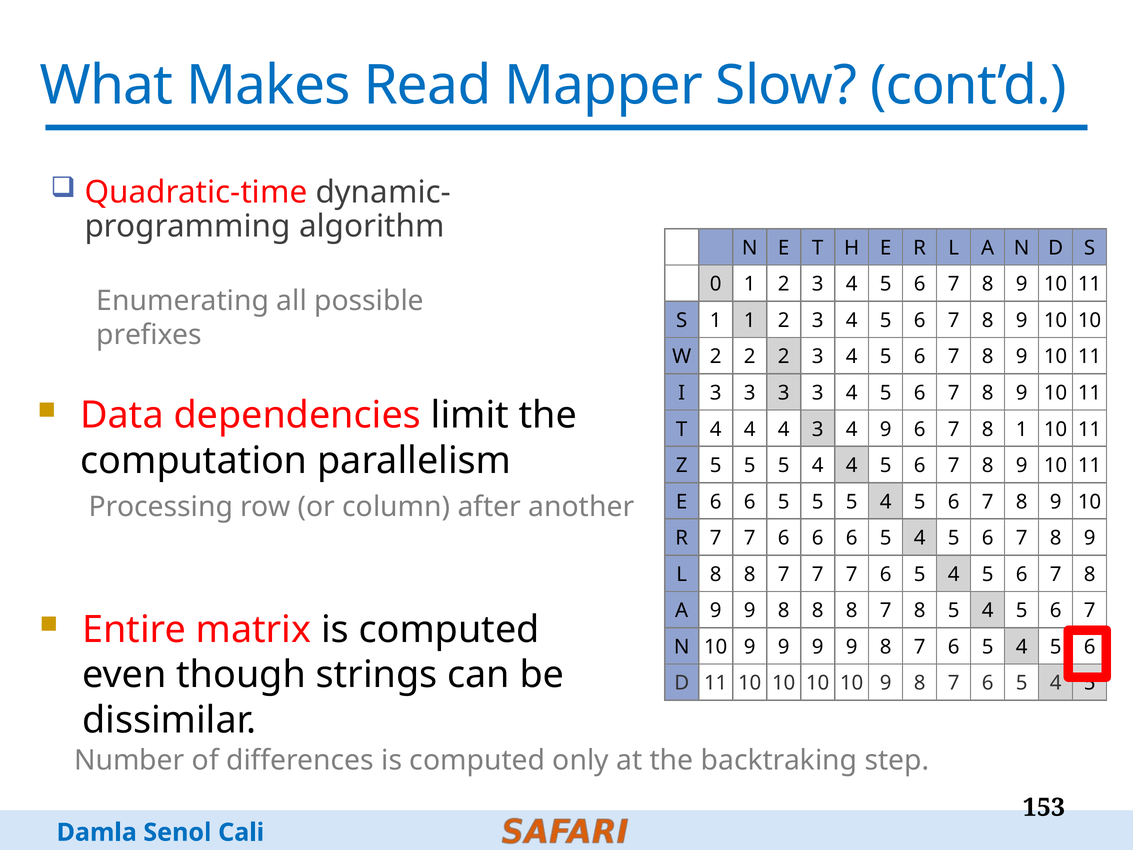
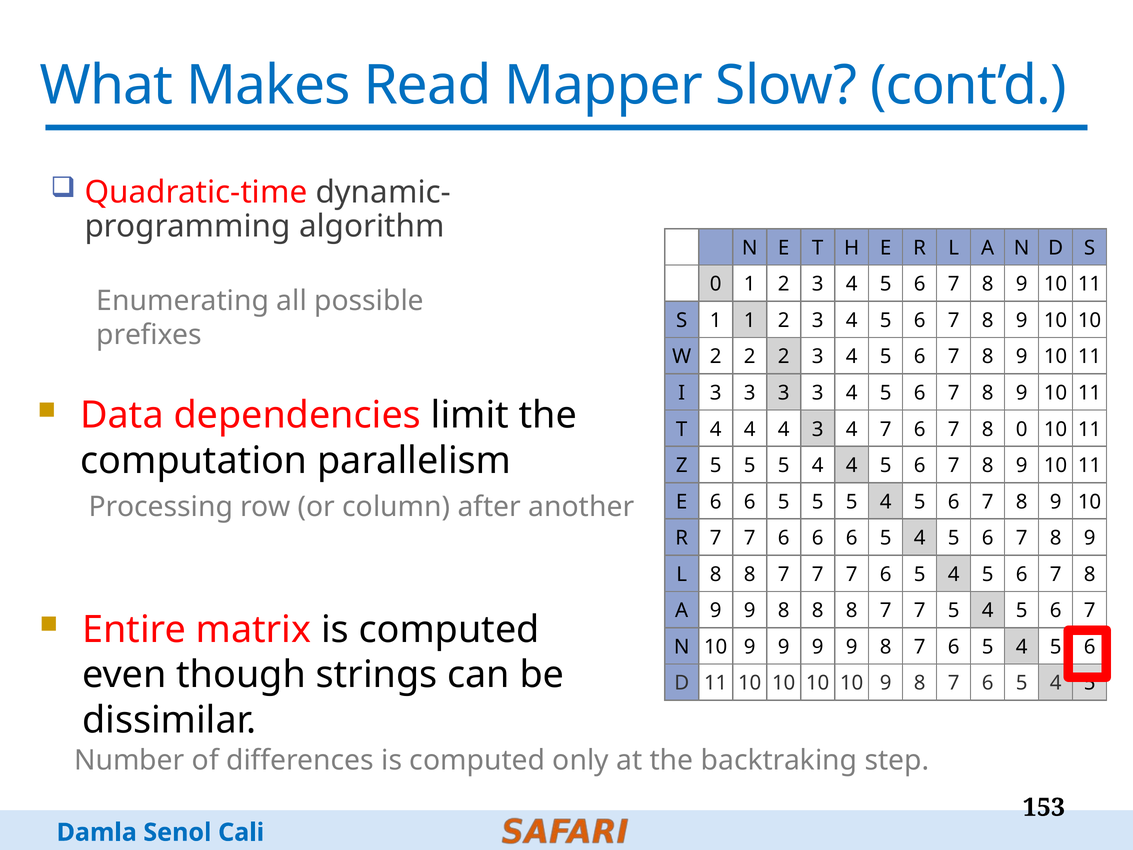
4 9: 9 -> 7
8 1: 1 -> 0
8 at (920, 610): 8 -> 7
